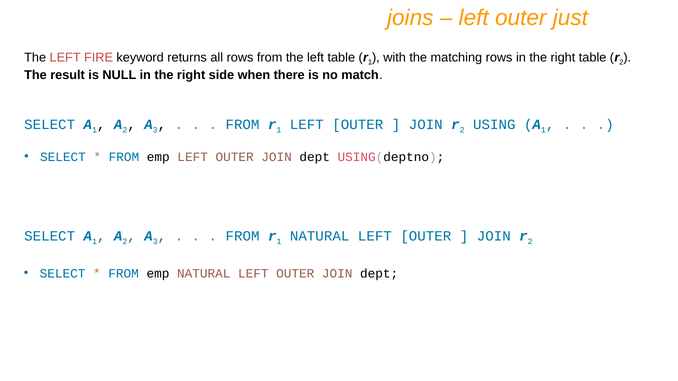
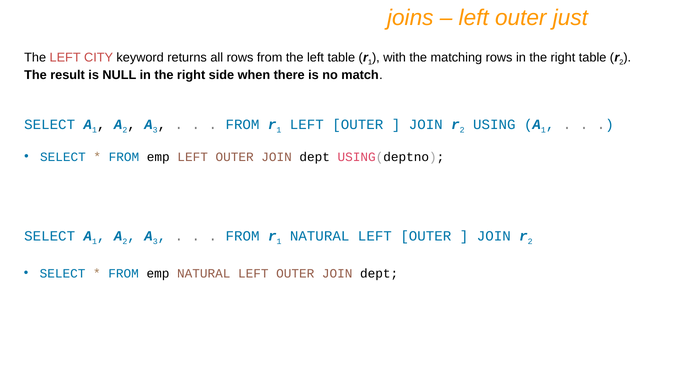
FIRE: FIRE -> CITY
